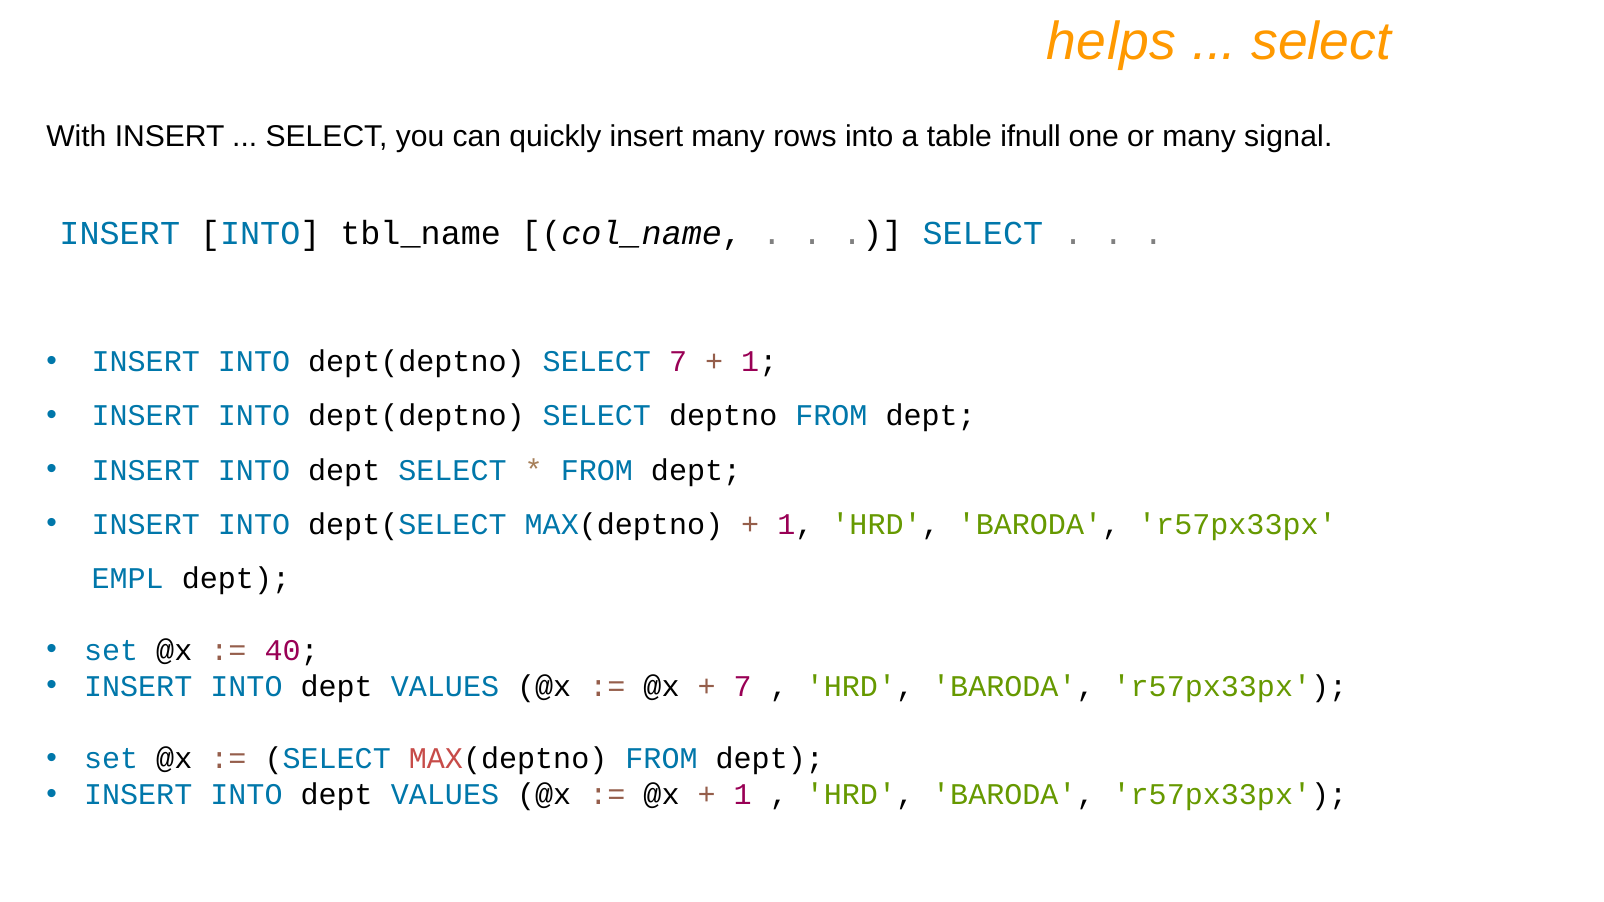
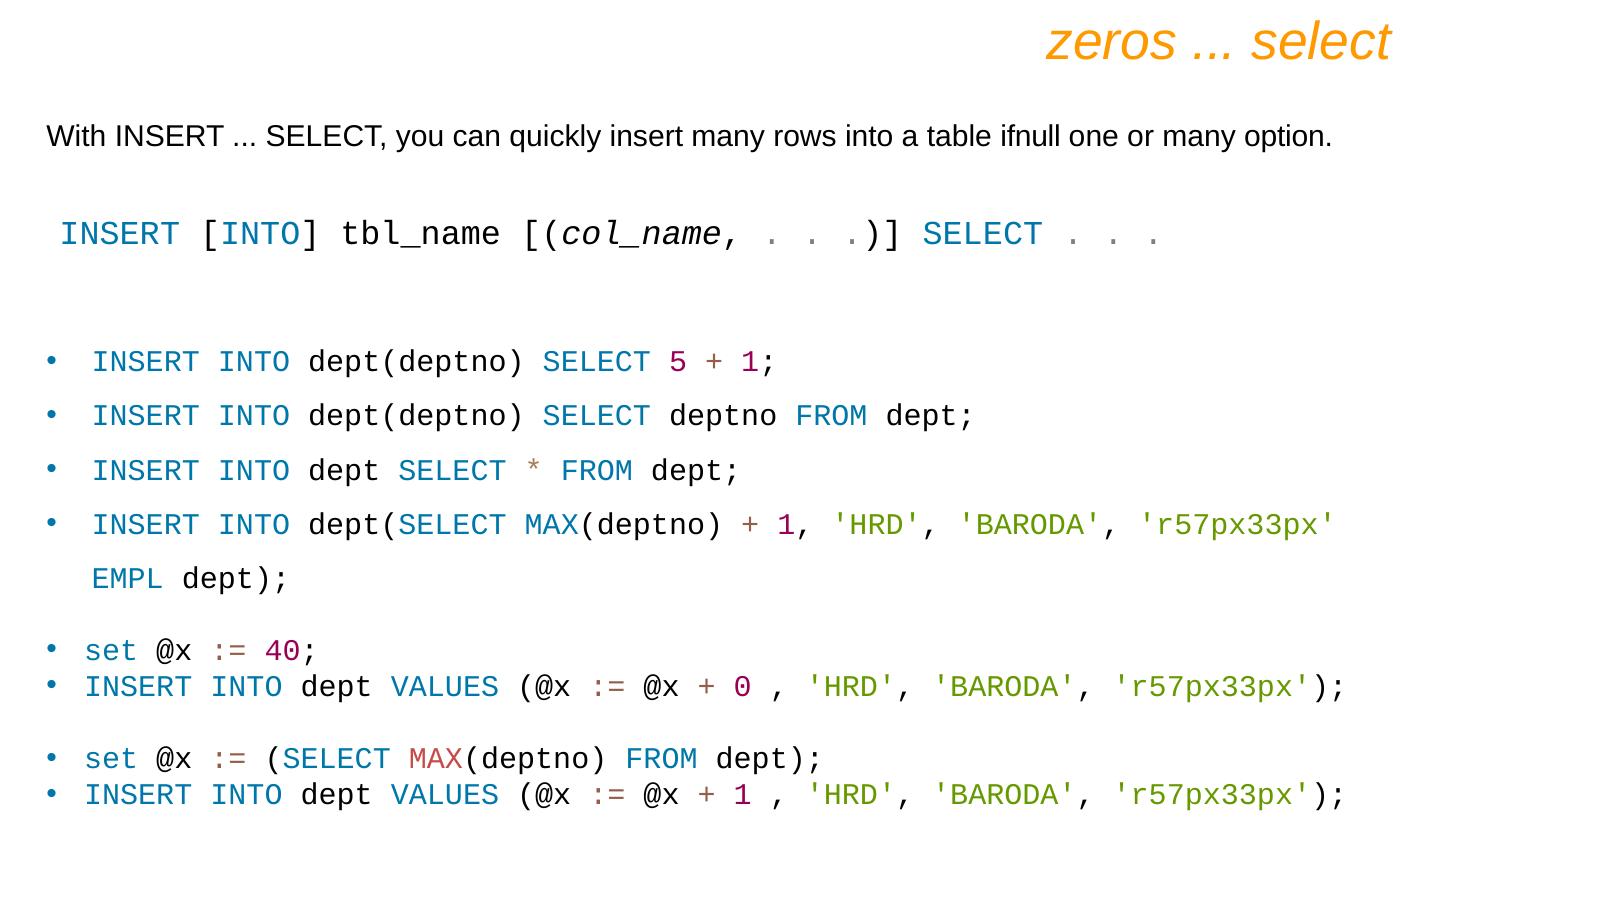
helps: helps -> zeros
signal: signal -> option
SELECT 7: 7 -> 5
7 at (743, 687): 7 -> 0
